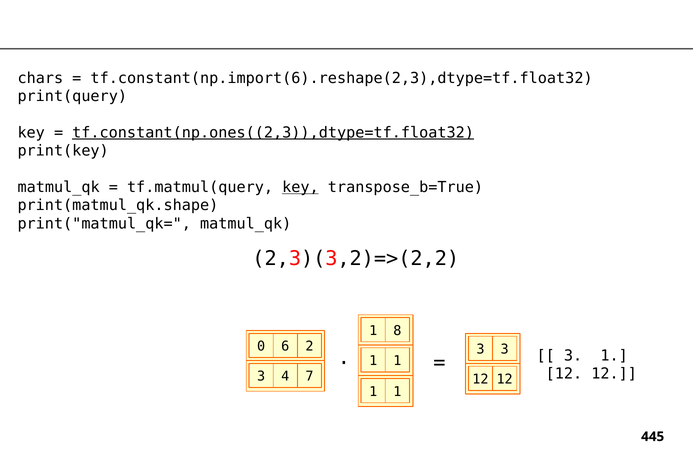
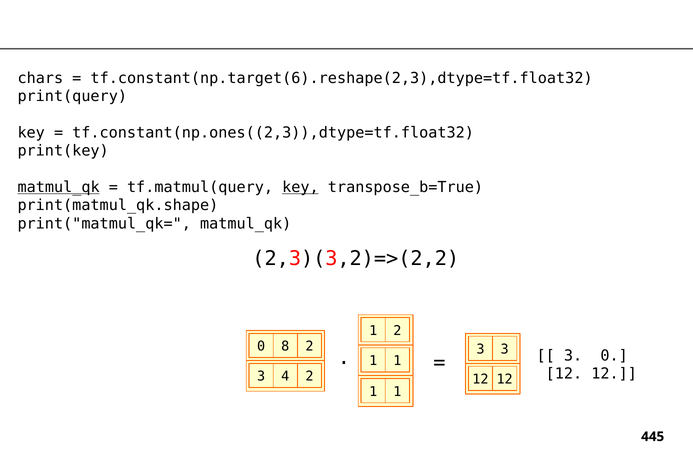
tf.constant(np.import(6).reshape(2,3),dtype=tf.float32: tf.constant(np.import(6).reshape(2,3),dtype=tf.float32 -> tf.constant(np.target(6).reshape(2,3),dtype=tf.float32
tf.constant(np.ones((2,3)),dtype=tf.float32 underline: present -> none
matmul_qk at (59, 187) underline: none -> present
1 8: 8 -> 2
6: 6 -> 8
3 1: 1 -> 0
4 7: 7 -> 2
